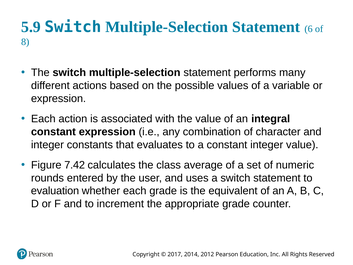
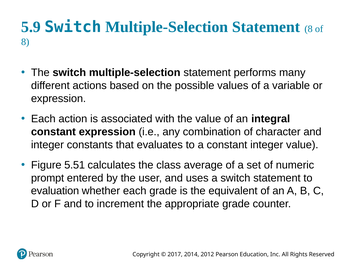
Statement 6: 6 -> 8
7.42: 7.42 -> 5.51
rounds: rounds -> prompt
